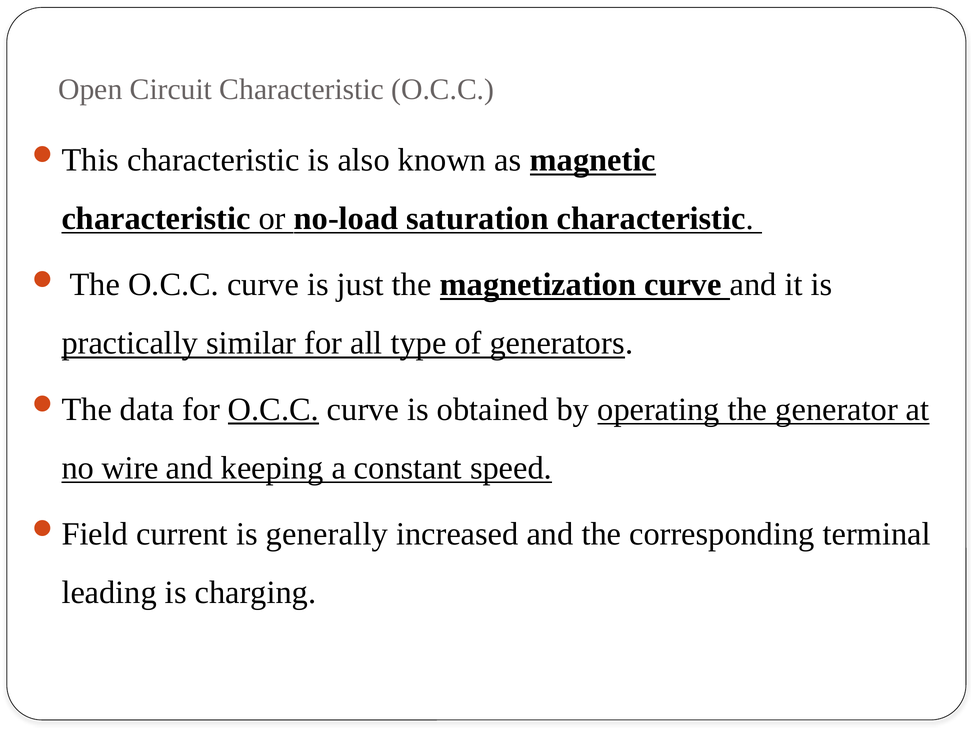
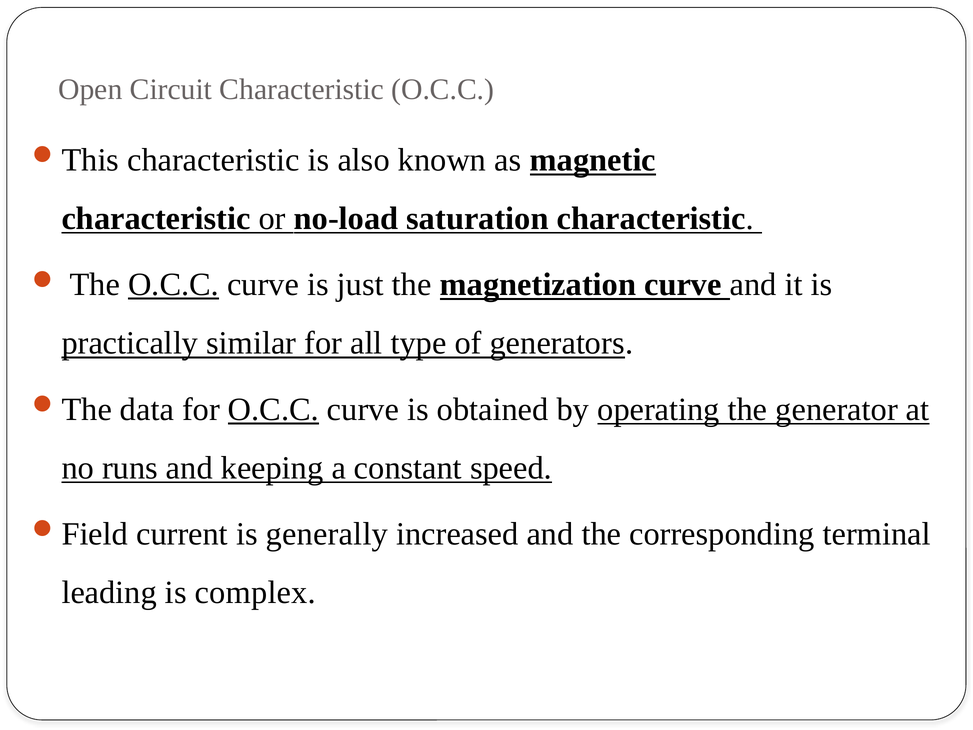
O.C.C at (174, 285) underline: none -> present
wire: wire -> runs
charging: charging -> complex
